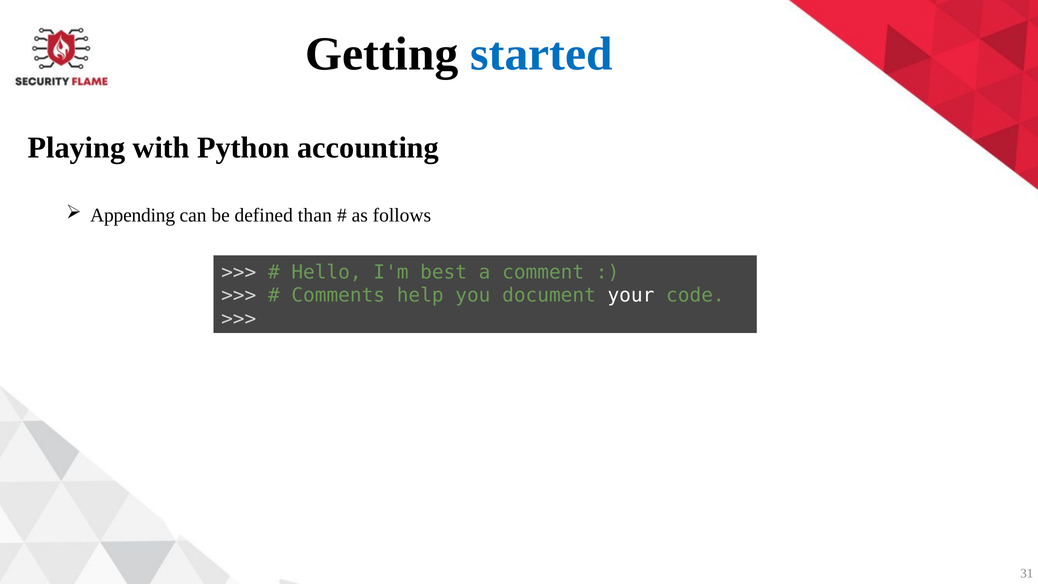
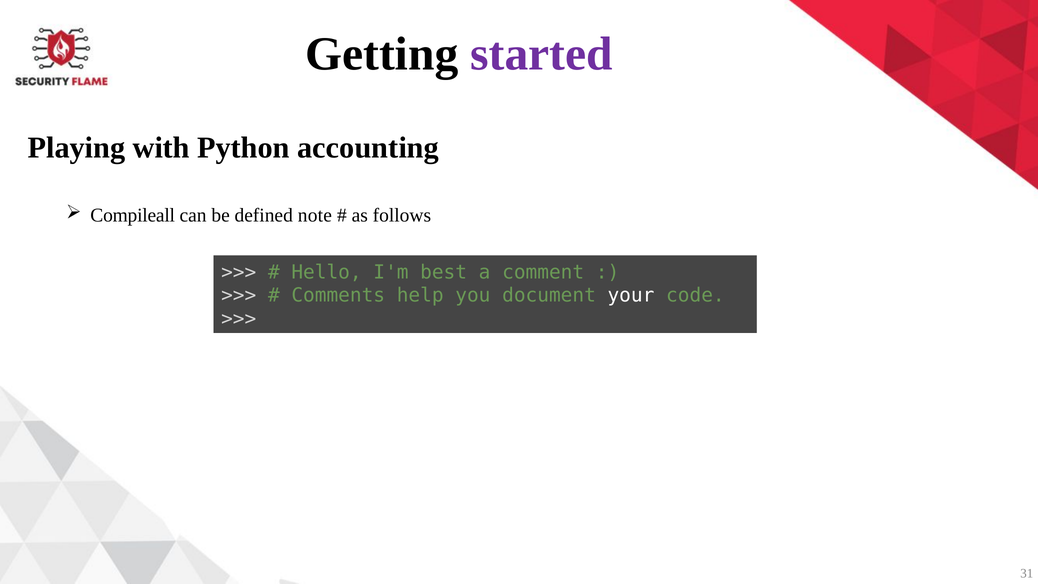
started colour: blue -> purple
Appending: Appending -> Compileall
than: than -> note
